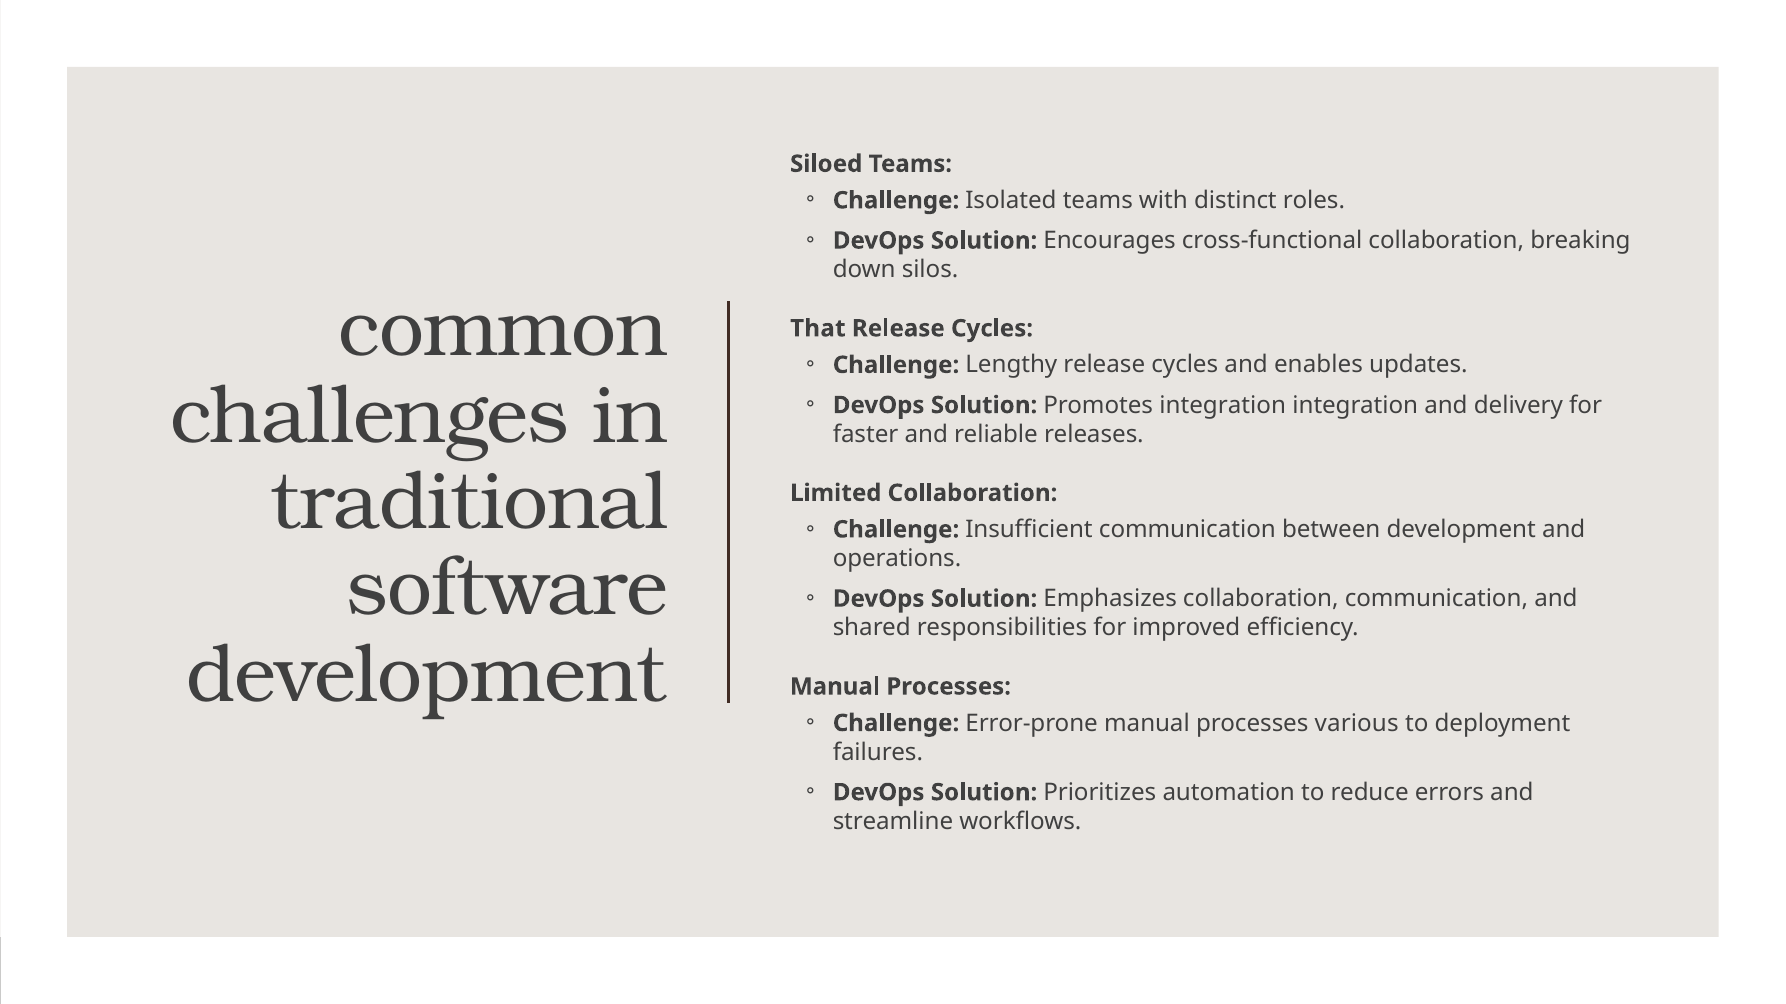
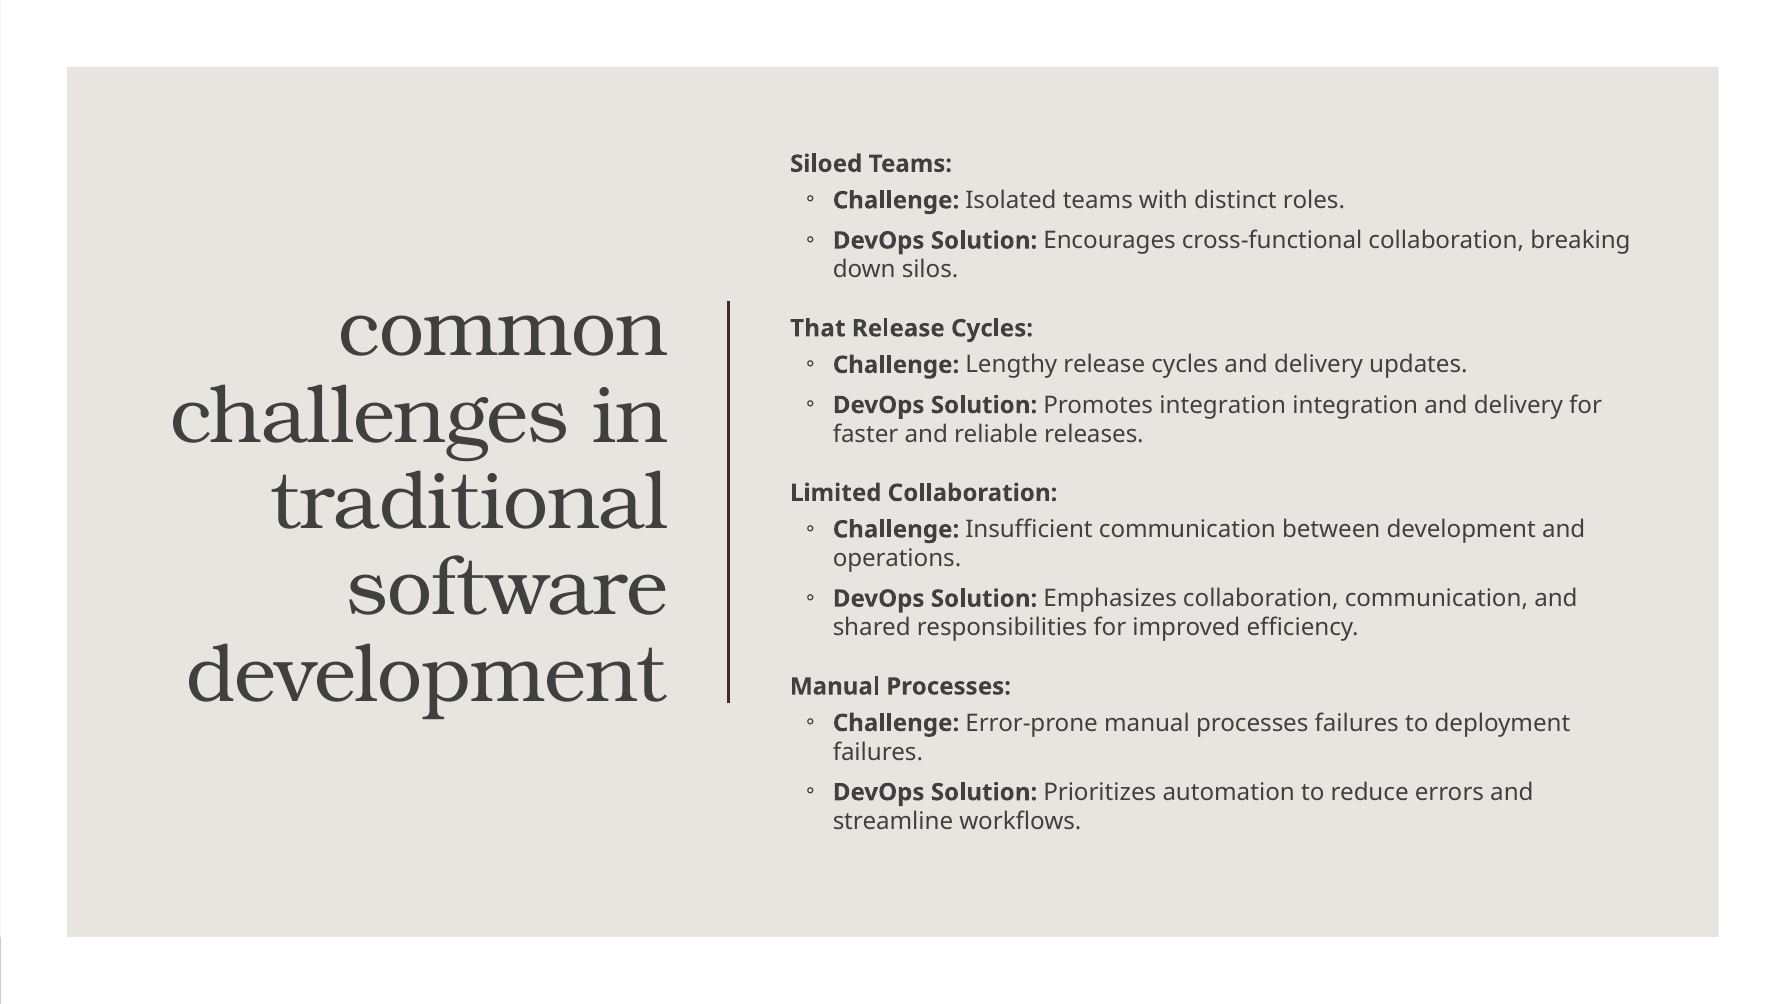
cycles and enables: enables -> delivery
processes various: various -> failures
